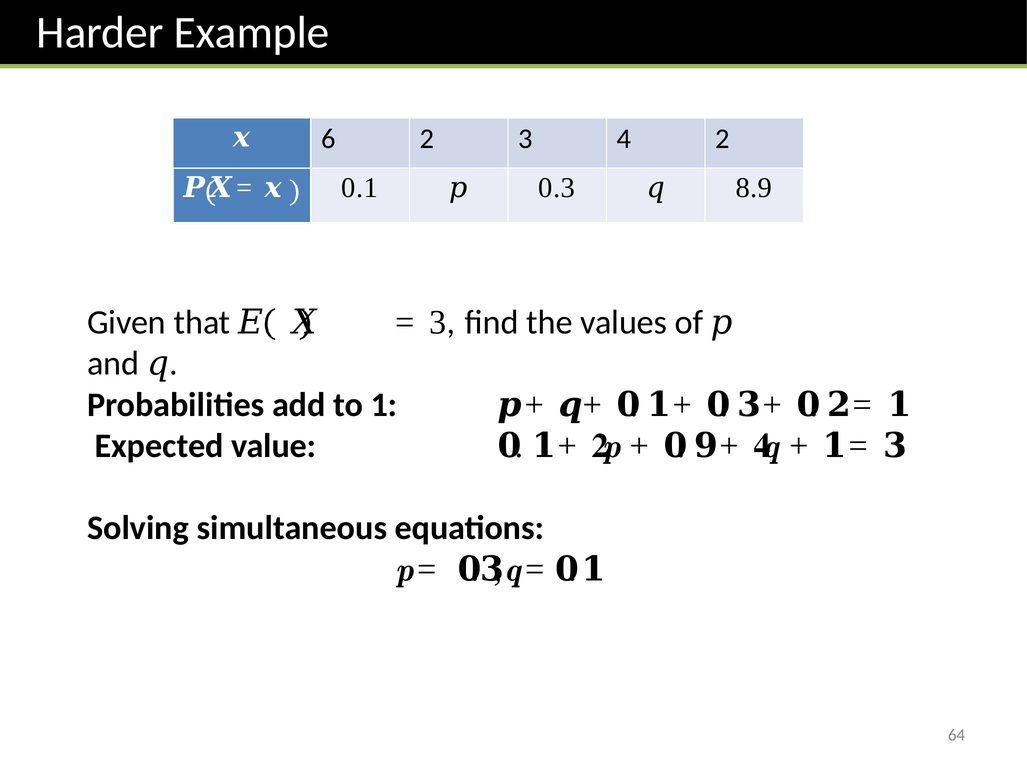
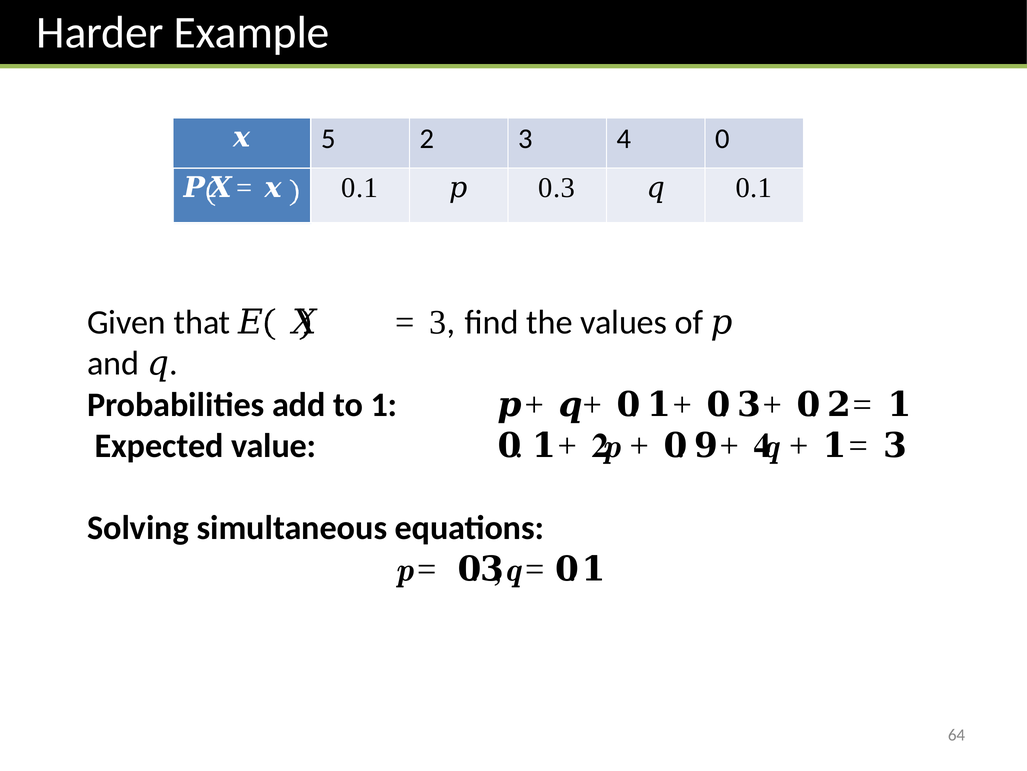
6: 6 -> 5
4 2: 2 -> 0
𝑞 8.9: 8.9 -> 0.1
